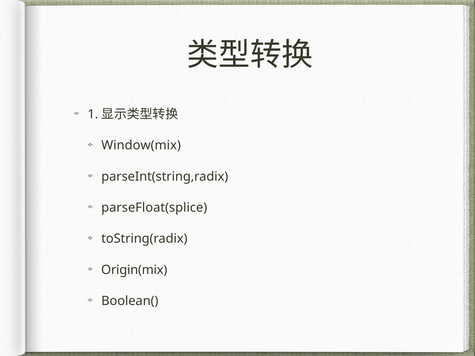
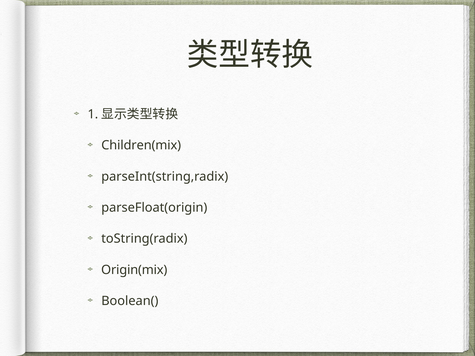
Window(mix: Window(mix -> Children(mix
parseFloat(splice: parseFloat(splice -> parseFloat(origin
